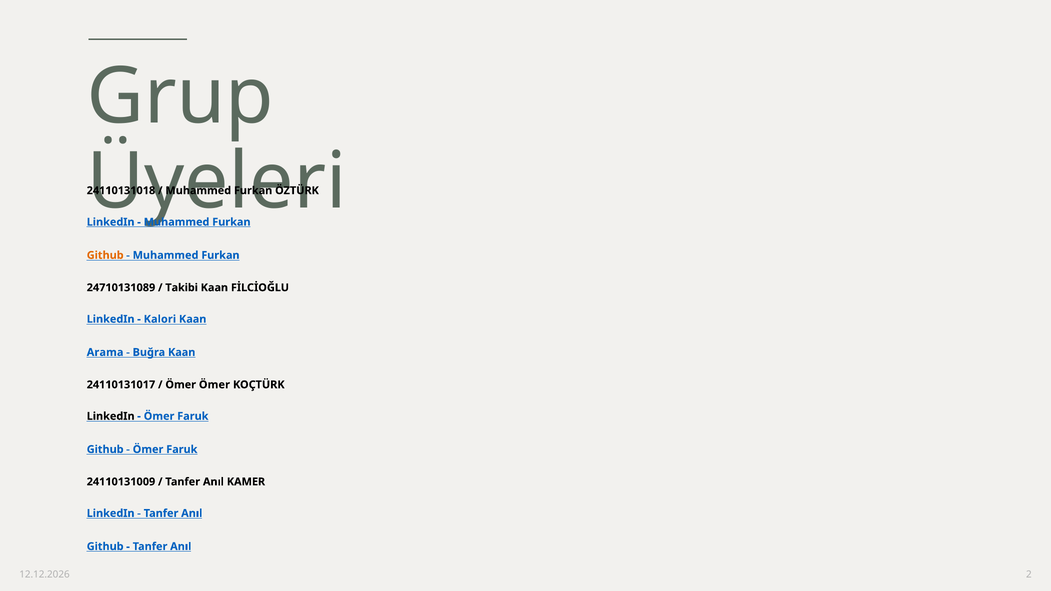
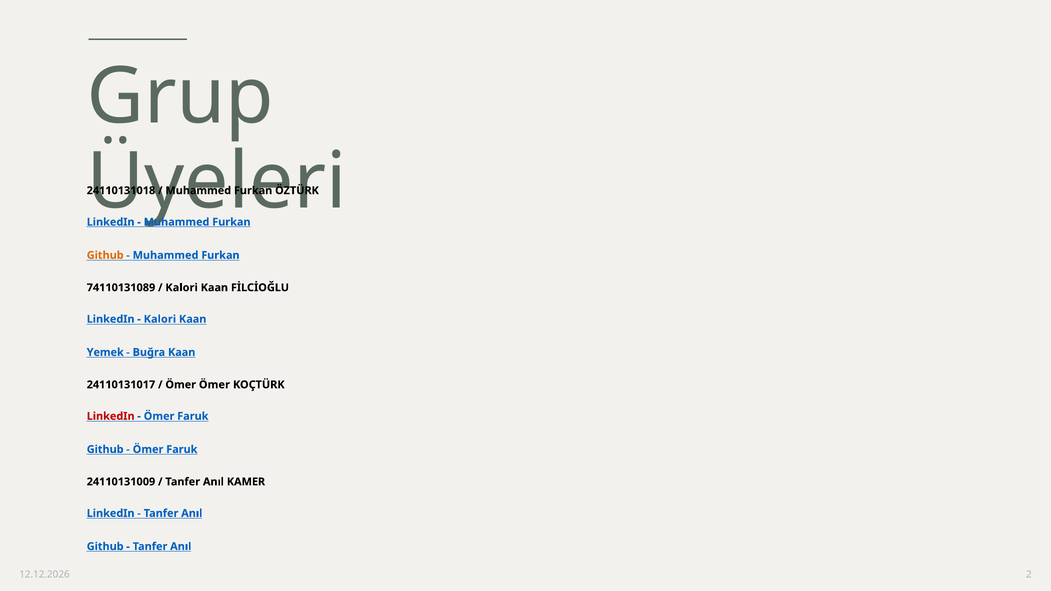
24710131089: 24710131089 -> 74110131089
Takibi at (182, 288): Takibi -> Kalori
Arama: Arama -> Yemek
LinkedIn at (111, 416) colour: black -> red
